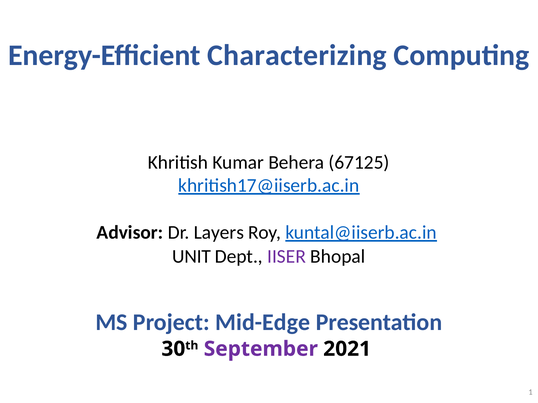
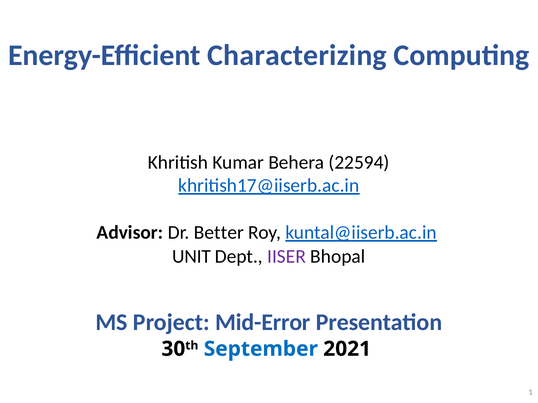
67125: 67125 -> 22594
Layers: Layers -> Better
Mid-Edge: Mid-Edge -> Mid-Error
September colour: purple -> blue
